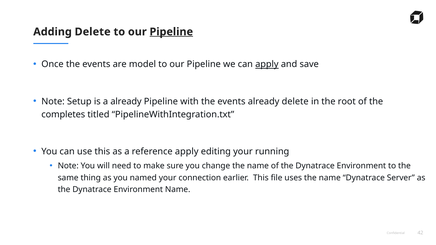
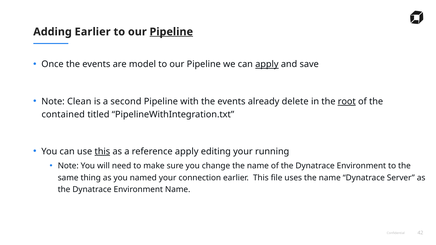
Adding Delete: Delete -> Earlier
Setup: Setup -> Clean
a already: already -> second
root underline: none -> present
completes: completes -> contained
this at (102, 152) underline: none -> present
